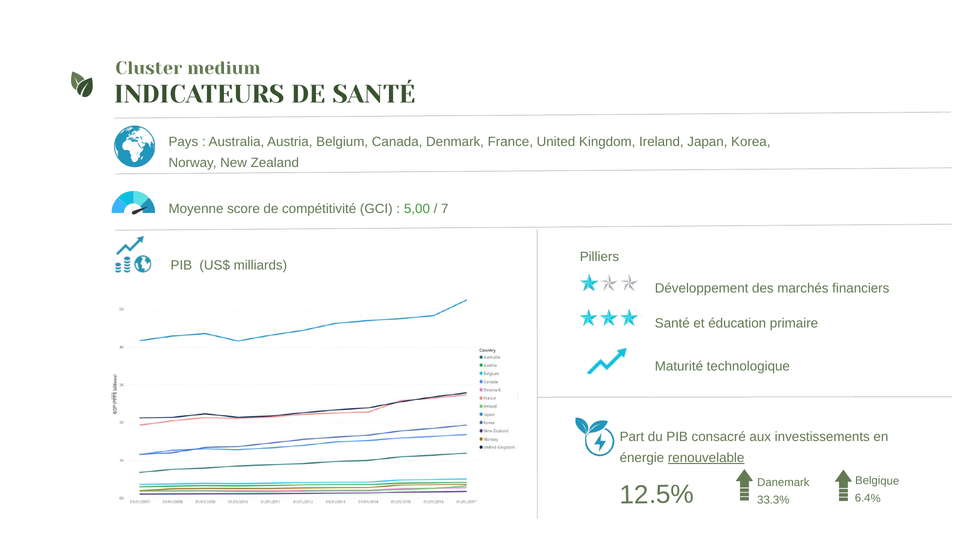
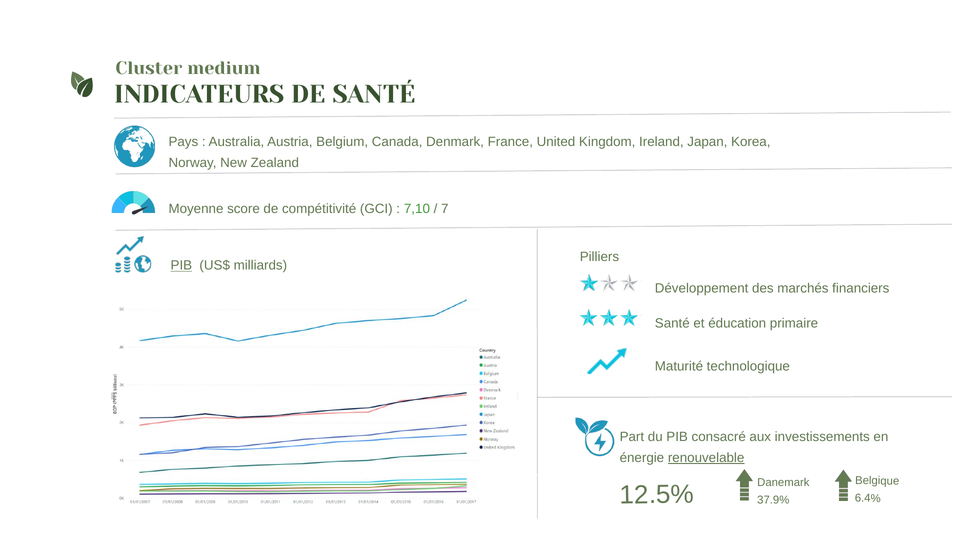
5,00: 5,00 -> 7,10
PIB at (181, 265) underline: none -> present
33.3%: 33.3% -> 37.9%
